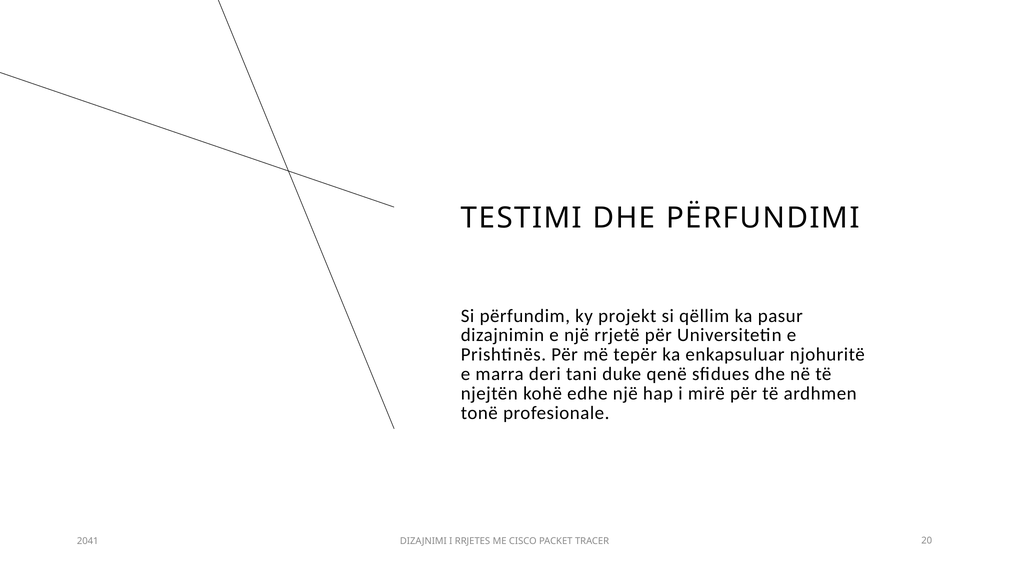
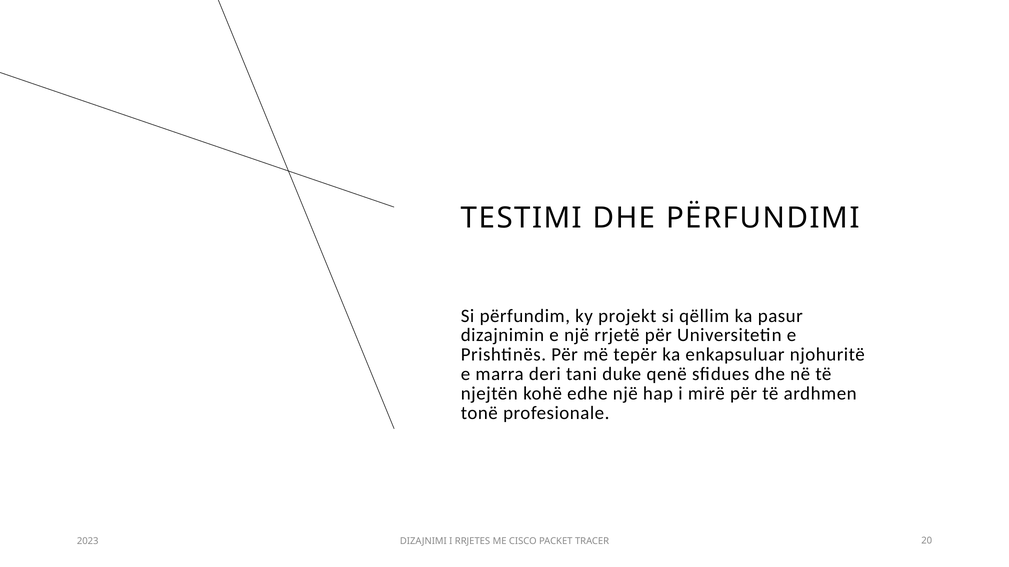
2041: 2041 -> 2023
